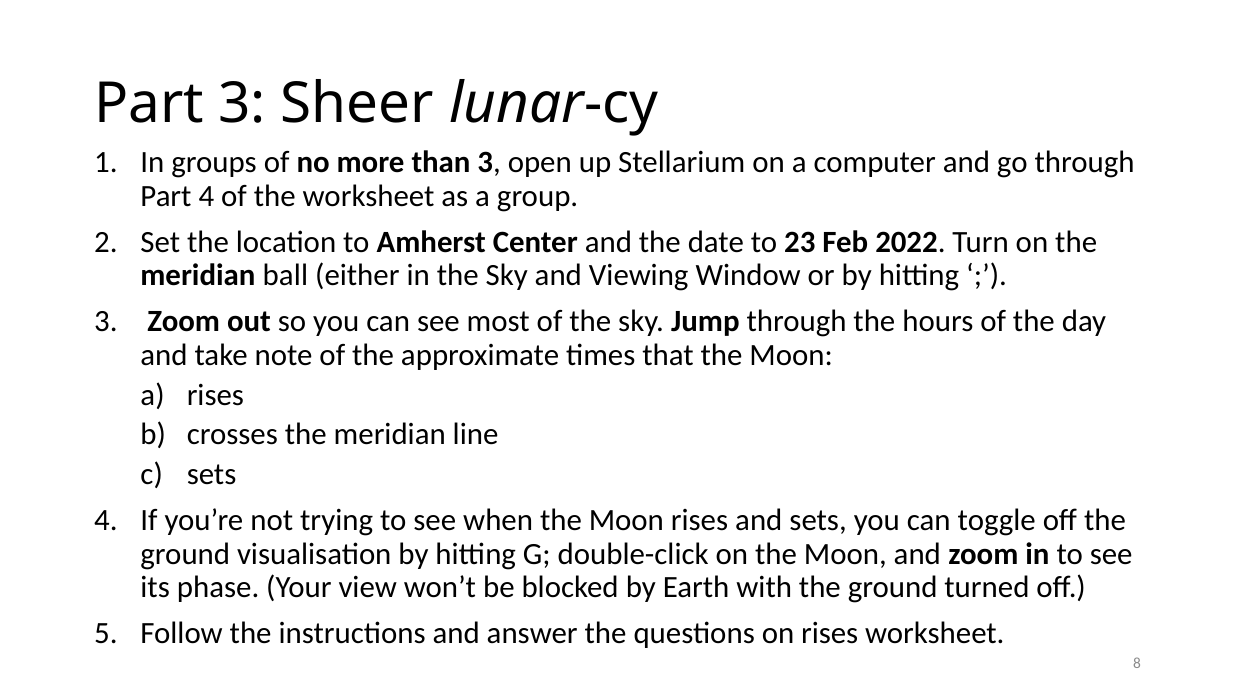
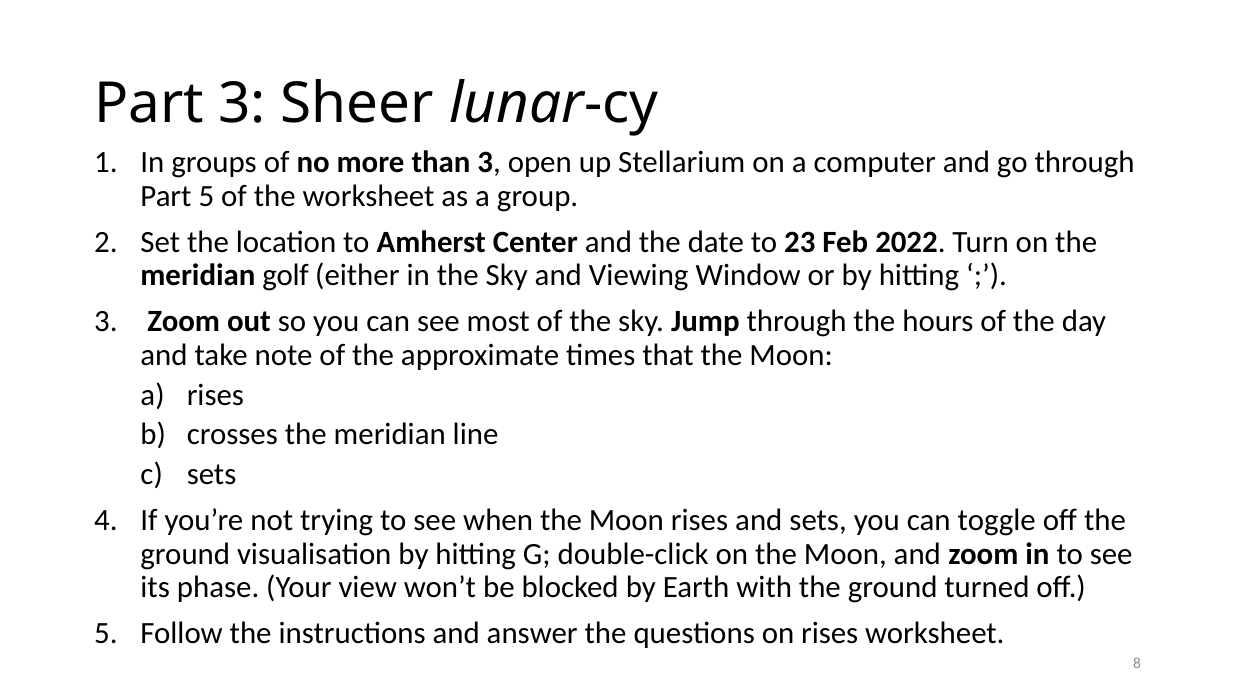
Part 4: 4 -> 5
ball: ball -> golf
